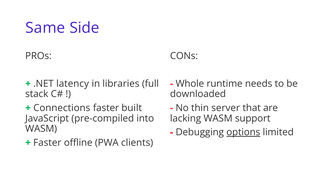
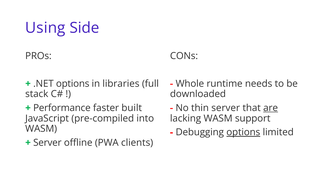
Same: Same -> Using
.NET latency: latency -> options
Connections: Connections -> Performance
are underline: none -> present
Faster at (47, 143): Faster -> Server
